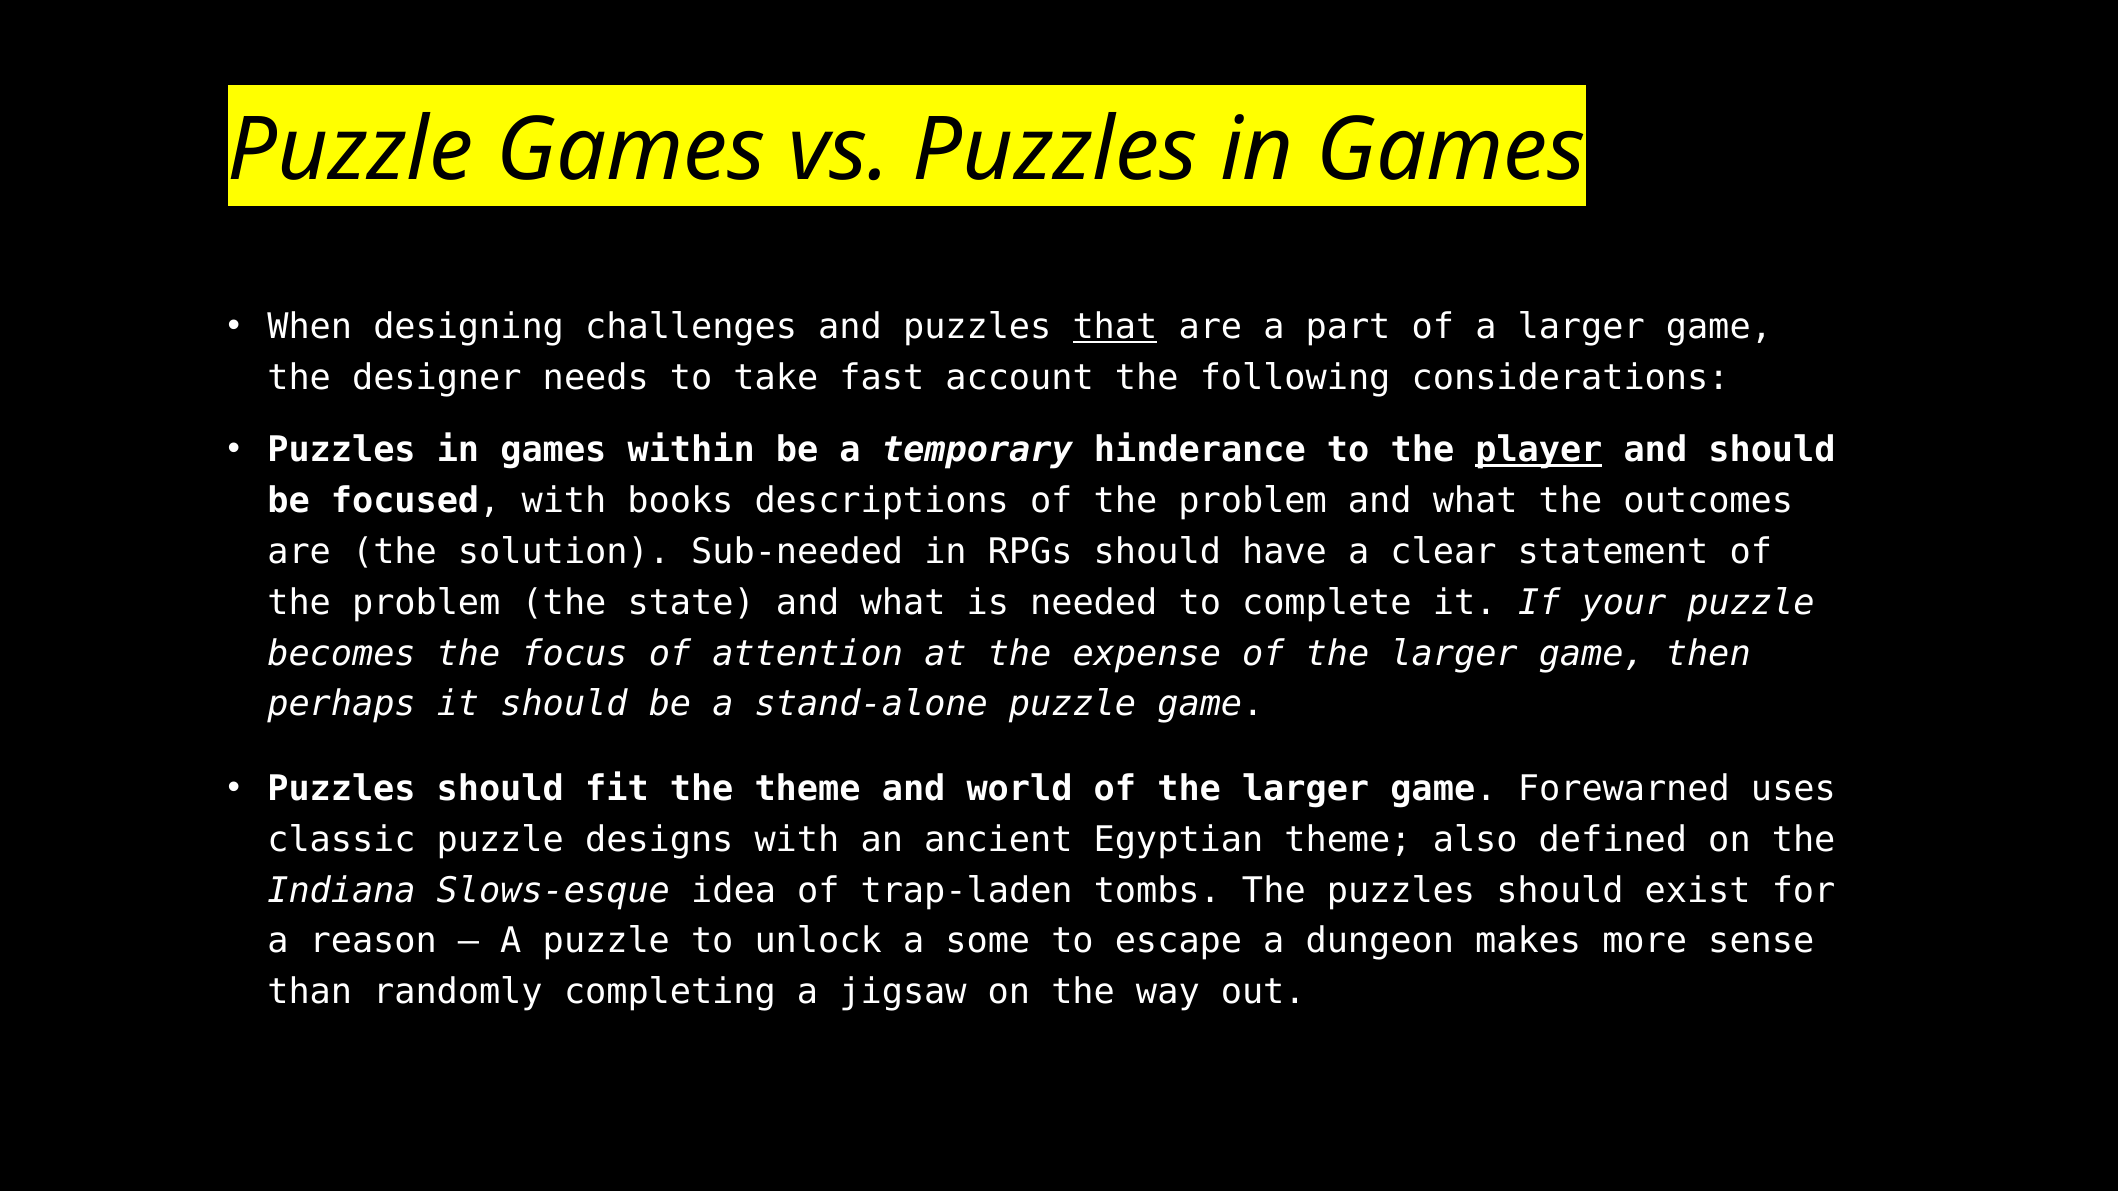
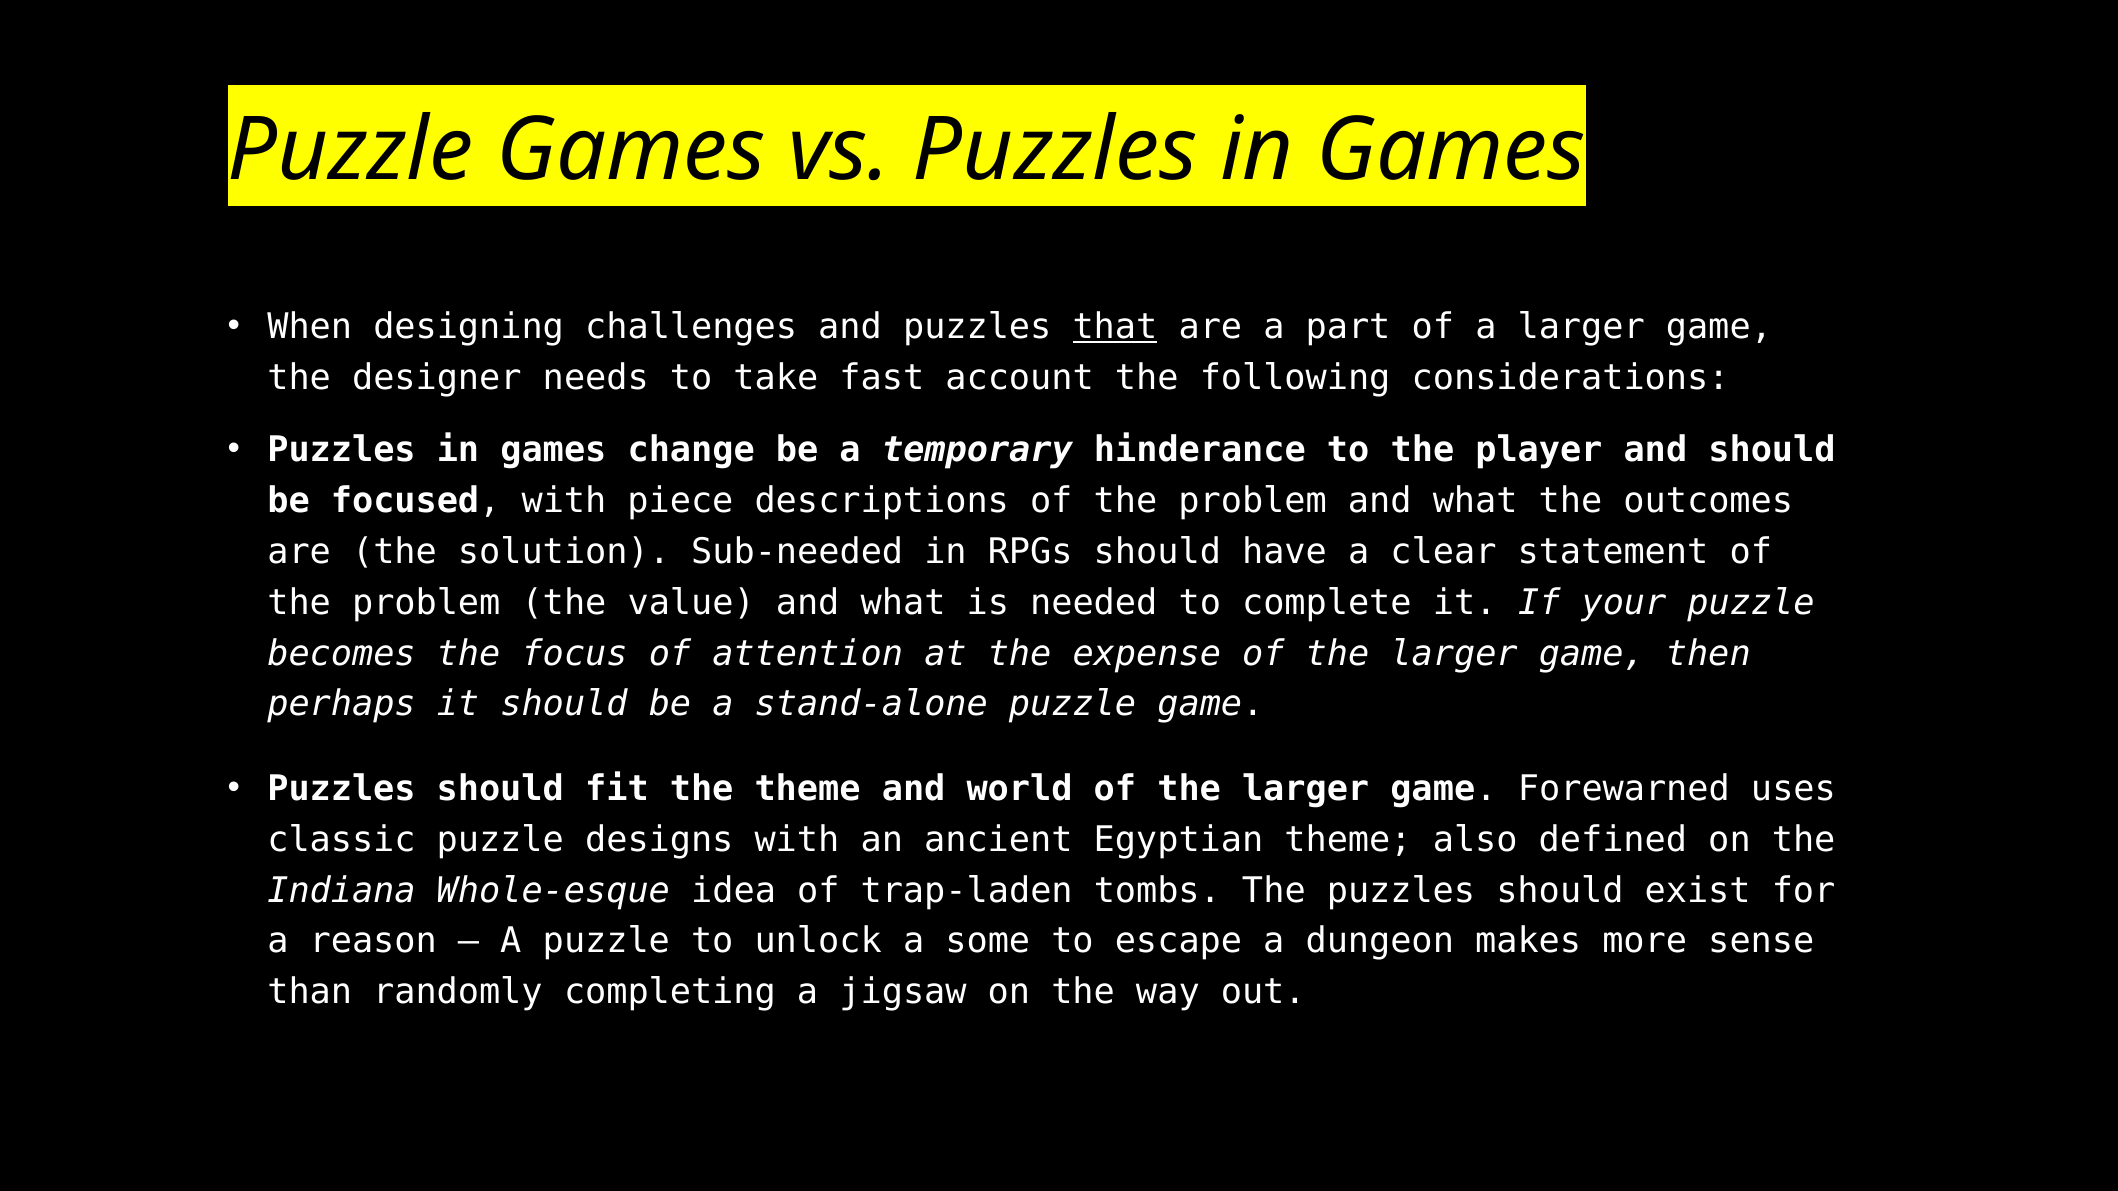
within: within -> change
player underline: present -> none
books: books -> piece
state: state -> value
Slows-esque: Slows-esque -> Whole-esque
